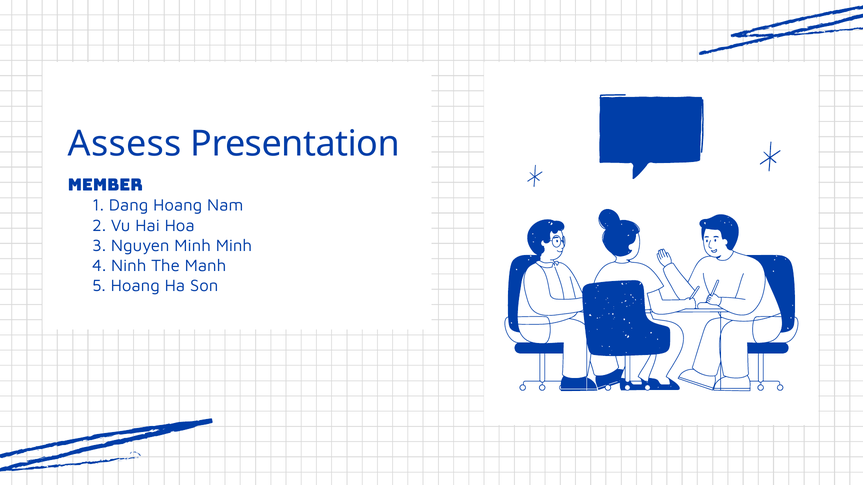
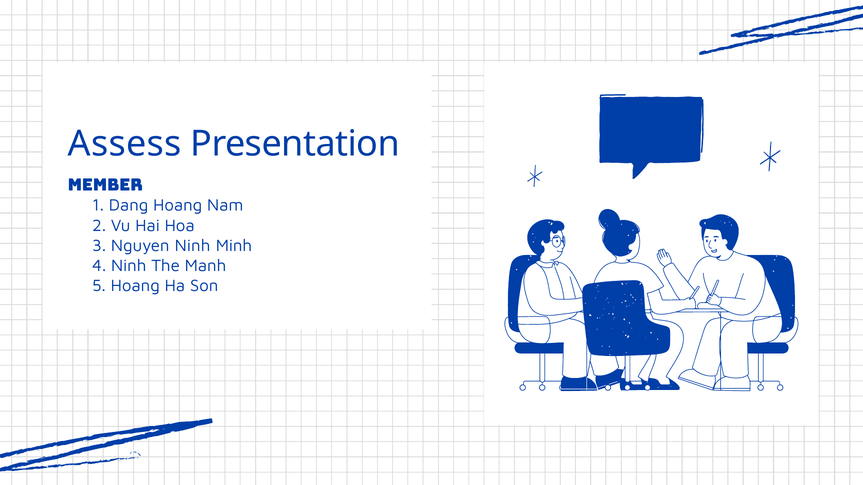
Nguyen Minh: Minh -> Ninh
